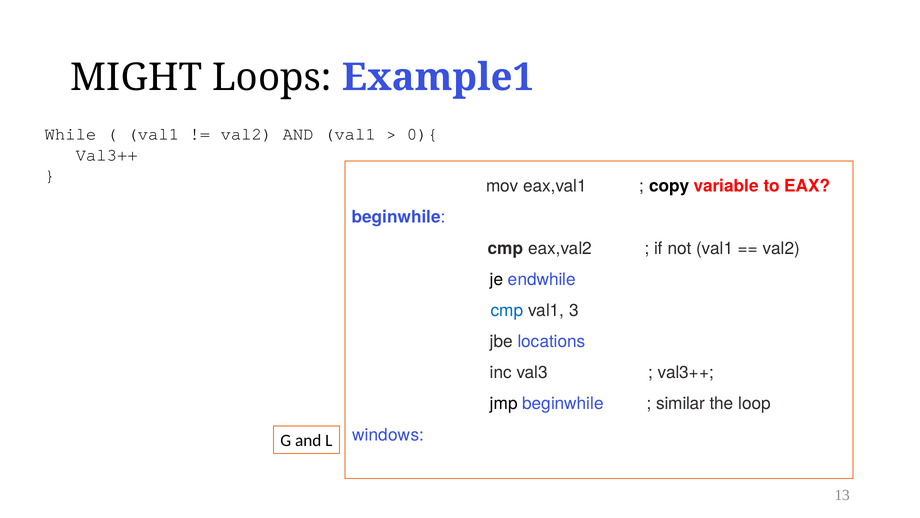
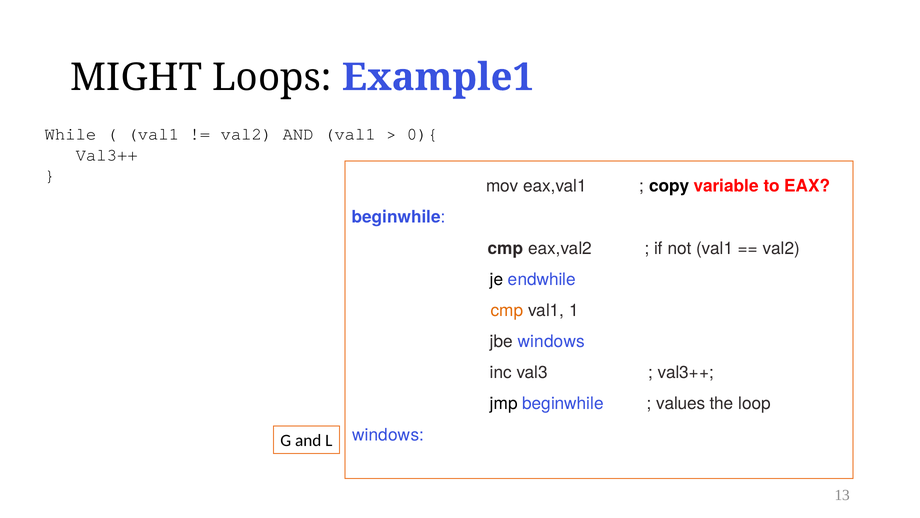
cmp at (507, 310) colour: blue -> orange
3: 3 -> 1
jbe locations: locations -> windows
similar: similar -> values
